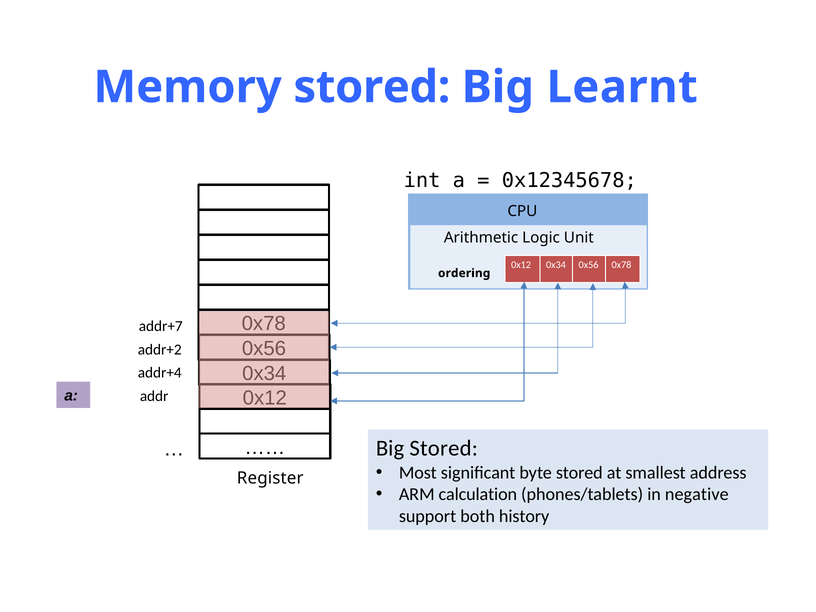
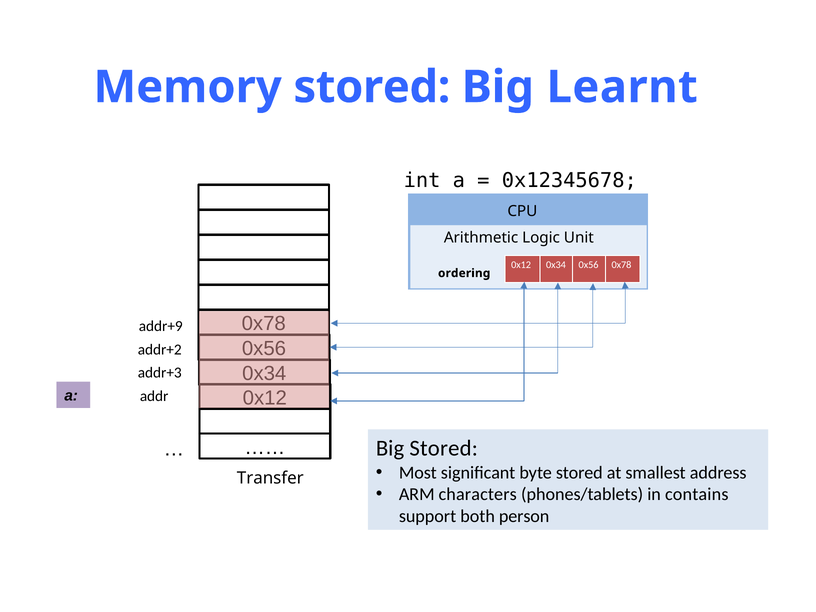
addr+7: addr+7 -> addr+9
addr+4: addr+4 -> addr+3
Register: Register -> Transfer
calculation: calculation -> characters
negative: negative -> contains
history: history -> person
